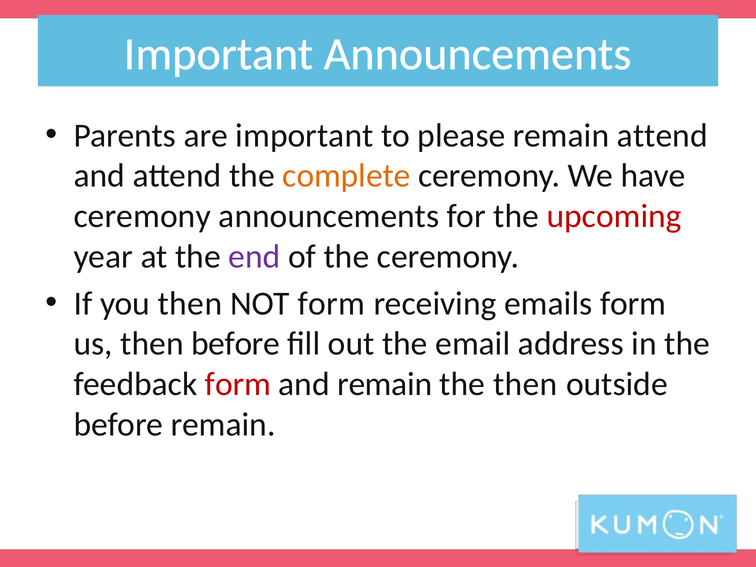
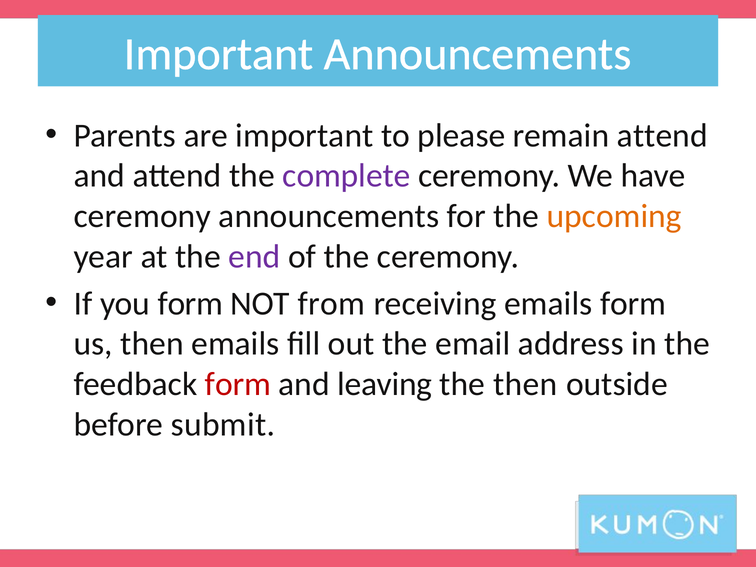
complete colour: orange -> purple
upcoming colour: red -> orange
you then: then -> form
NOT form: form -> from
then before: before -> emails
and remain: remain -> leaving
before remain: remain -> submit
